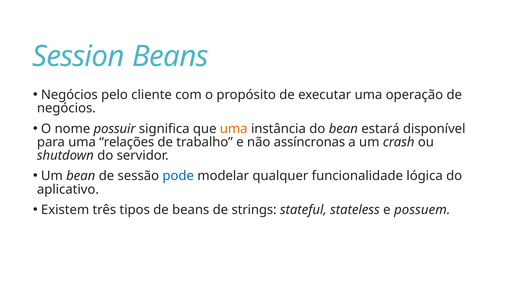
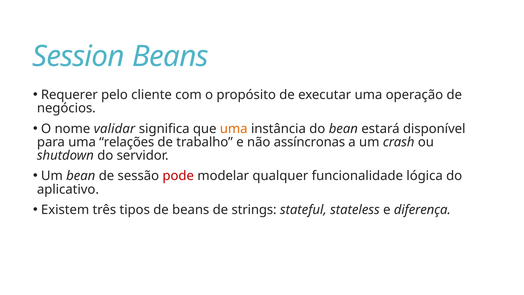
Negócios at (69, 95): Negócios -> Requerer
possuir: possuir -> validar
pode colour: blue -> red
possuem: possuem -> diferença
